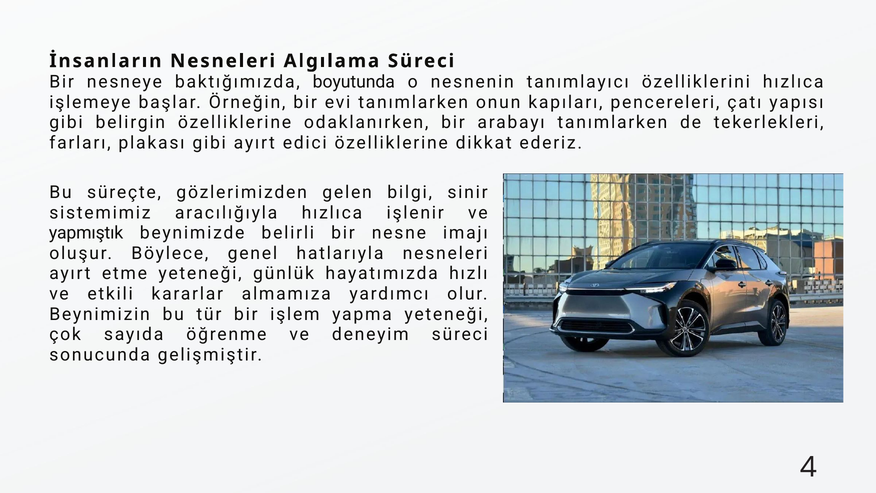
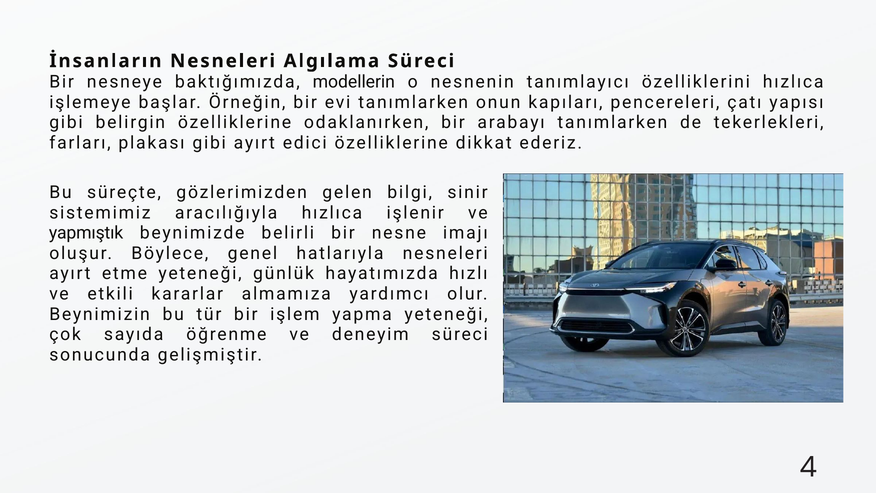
boyutunda: boyutunda -> modellerin
